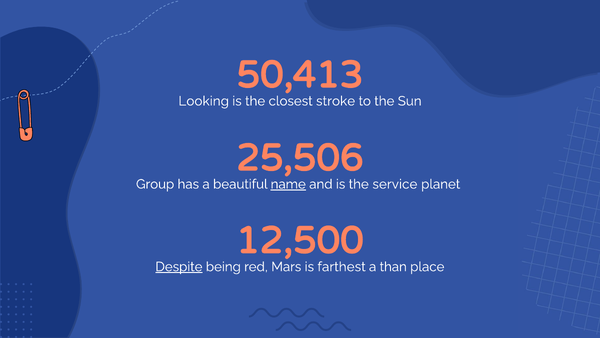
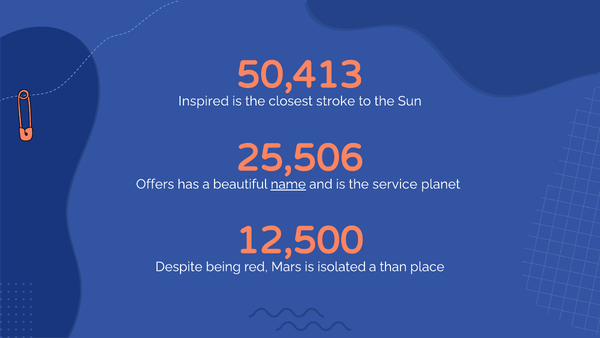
Looking: Looking -> Inspired
Group: Group -> Offers
Despite underline: present -> none
farthest: farthest -> isolated
